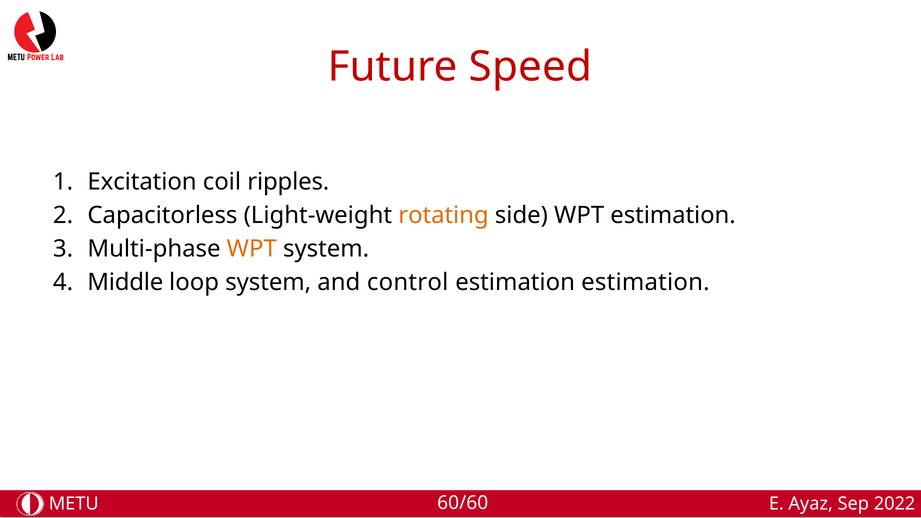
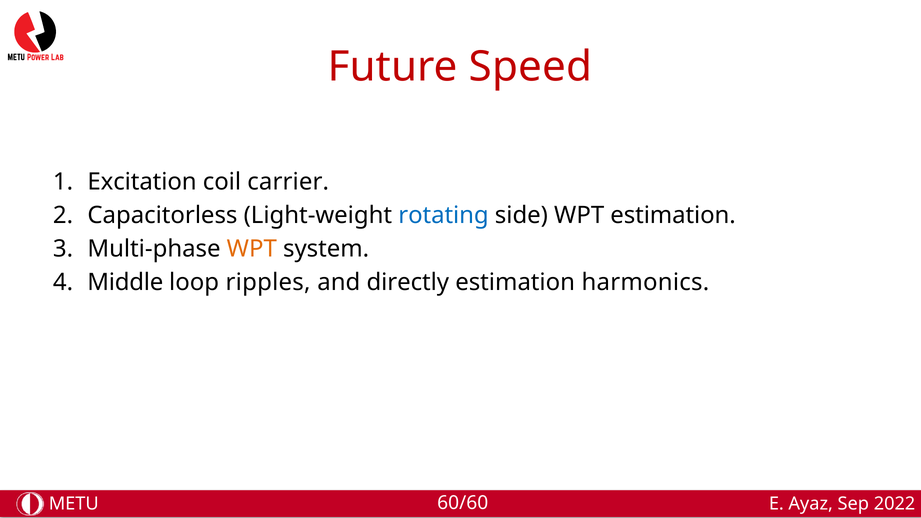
ripples: ripples -> carrier
rotating colour: orange -> blue
loop system: system -> ripples
control: control -> directly
estimation estimation: estimation -> harmonics
